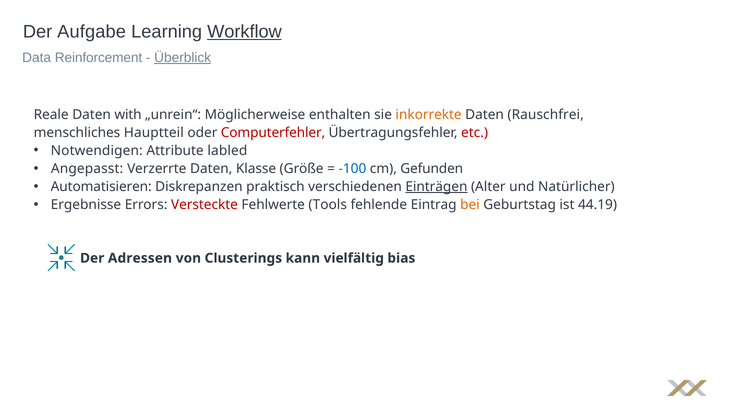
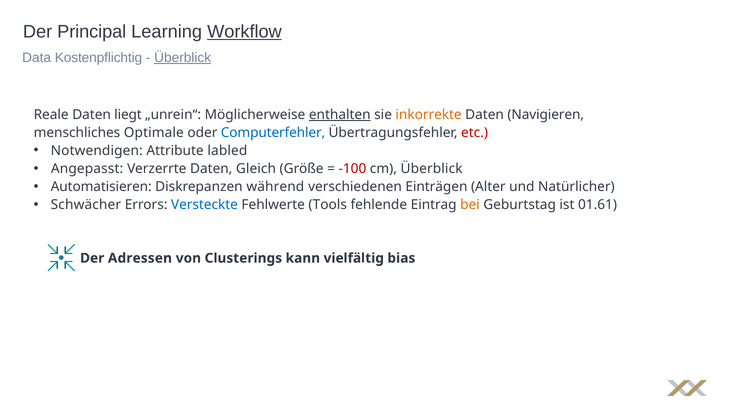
Aufgabe: Aufgabe -> Principal
Reinforcement: Reinforcement -> Kostenpflichtig
with: with -> liegt
enthalten underline: none -> present
Rauschfrei: Rauschfrei -> Navigieren
Hauptteil: Hauptteil -> Optimale
Computerfehler colour: red -> blue
Klasse: Klasse -> Gleich
-100 colour: blue -> red
cm Gefunden: Gefunden -> Überblick
praktisch: praktisch -> während
Einträgen underline: present -> none
Ergebnisse: Ergebnisse -> Schwächer
Versteckte colour: red -> blue
44.19: 44.19 -> 01.61
